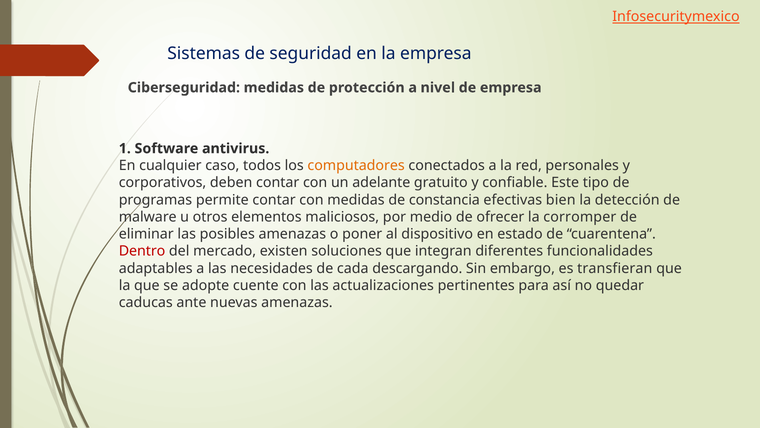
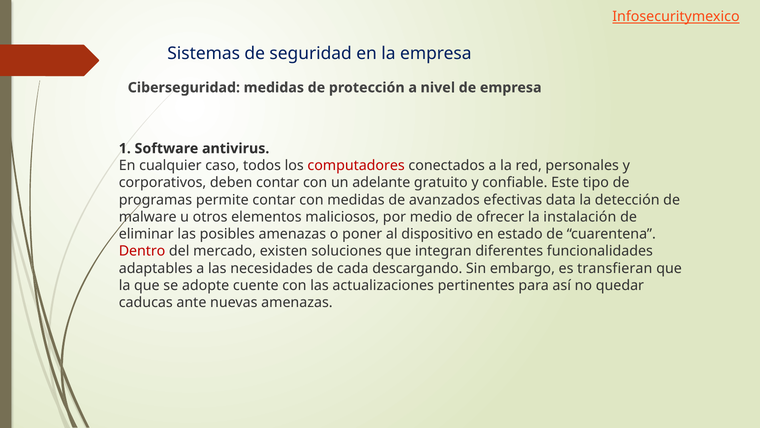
computadores colour: orange -> red
constancia: constancia -> avanzados
bien: bien -> data
corromper: corromper -> instalación
